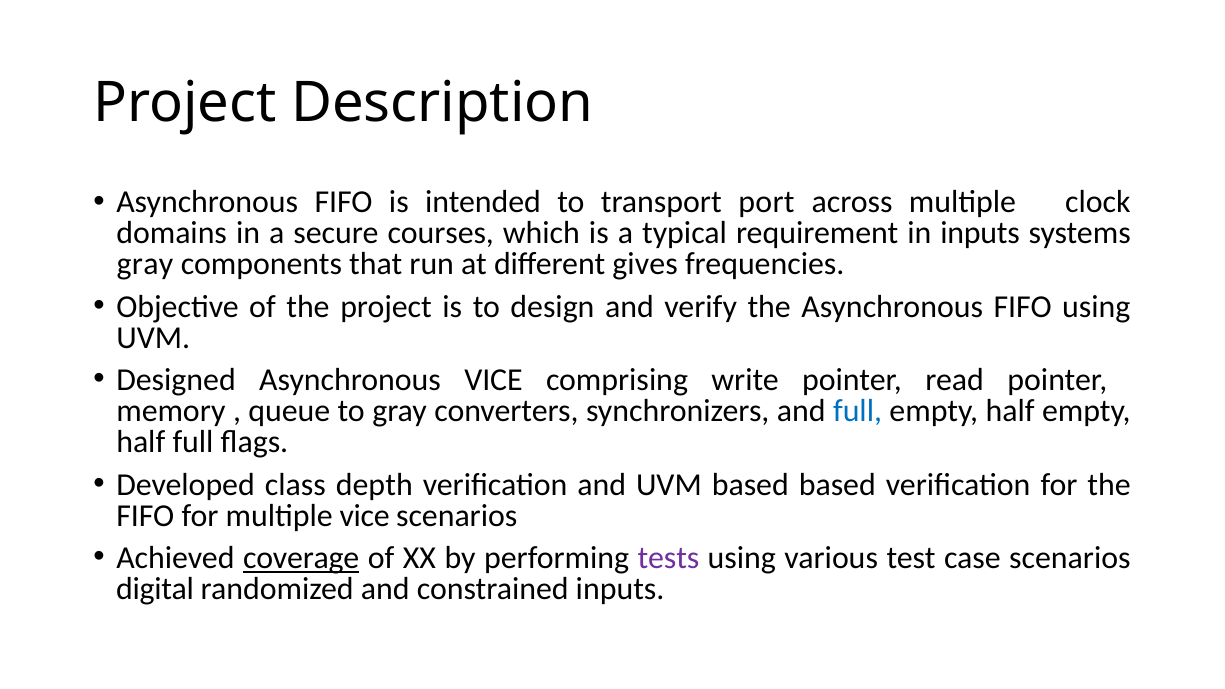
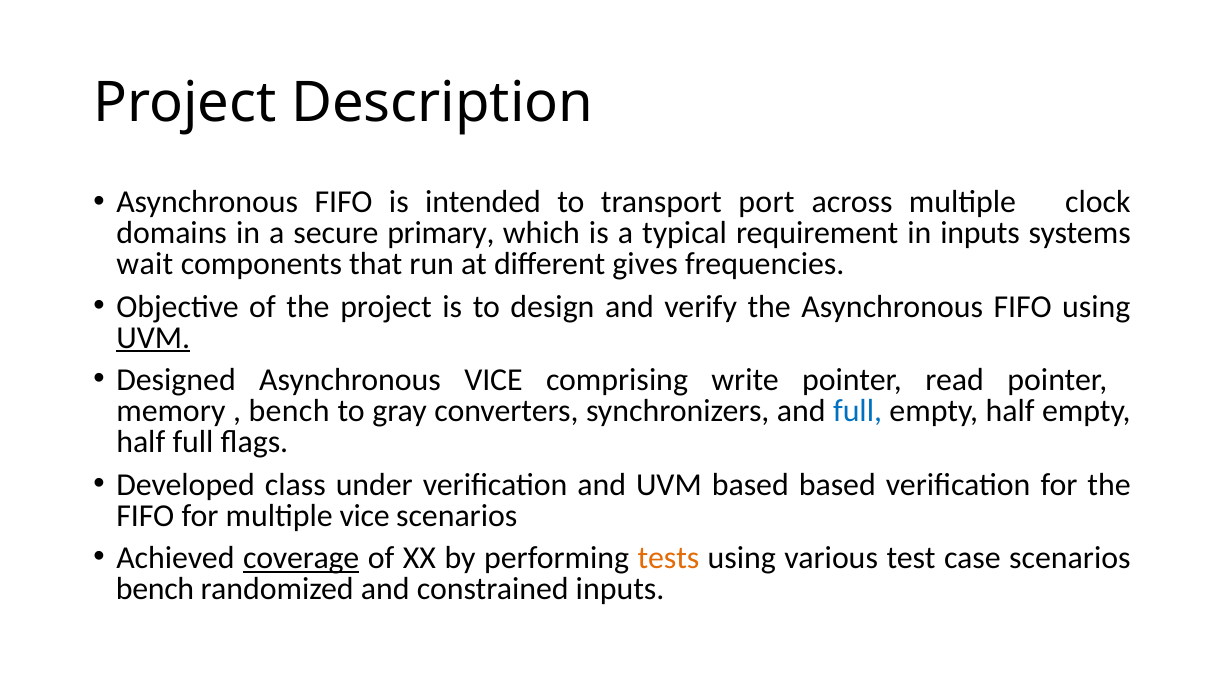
courses: courses -> primary
gray at (145, 264): gray -> wait
UVM at (153, 338) underline: none -> present
queue at (289, 411): queue -> bench
depth: depth -> under
tests colour: purple -> orange
digital at (155, 589): digital -> bench
